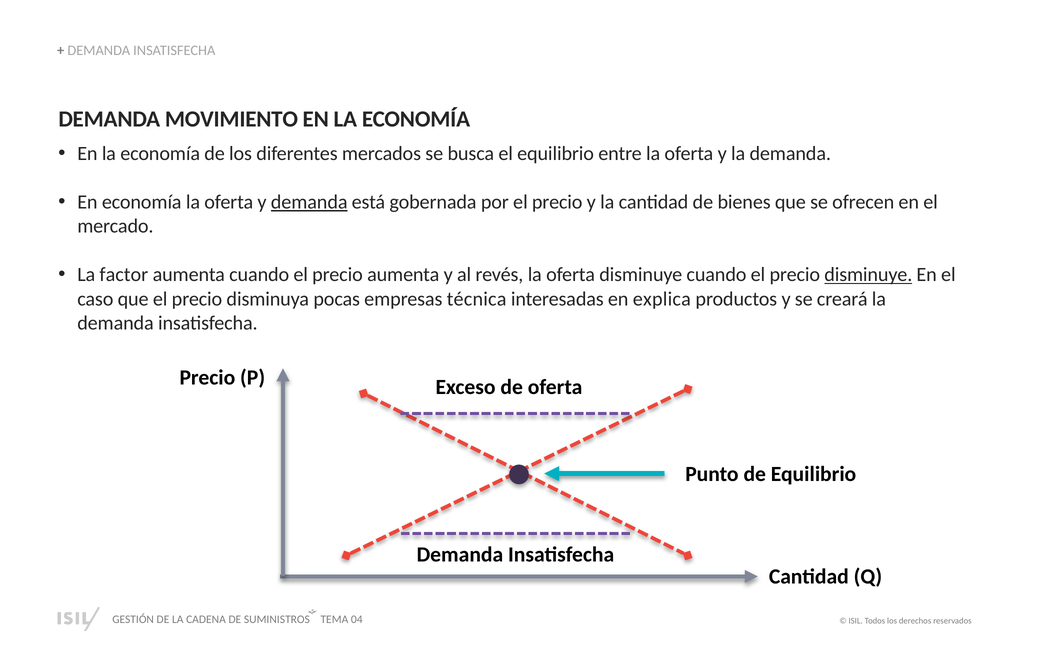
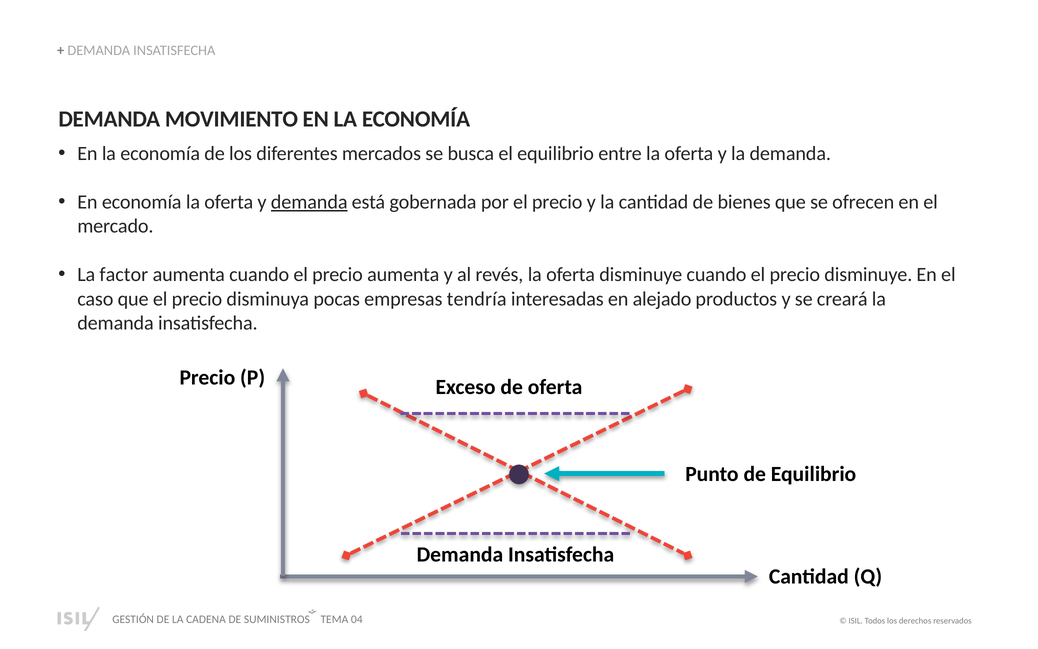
disminuye at (868, 275) underline: present -> none
técnica: técnica -> tendría
explica: explica -> alejado
